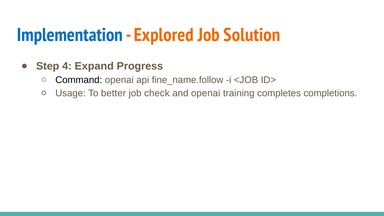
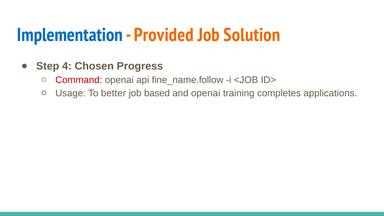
Explored: Explored -> Provided
Expand: Expand -> Chosen
Command colour: black -> red
check: check -> based
completions: completions -> applications
